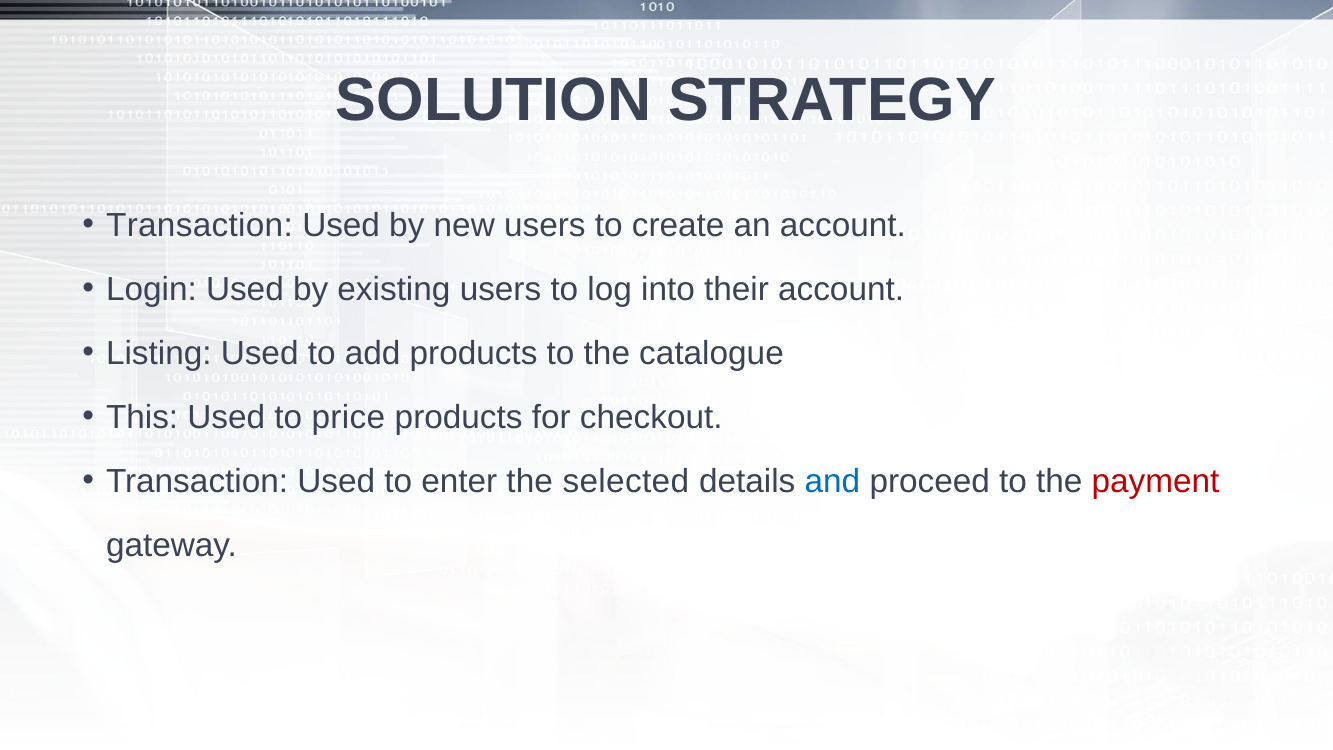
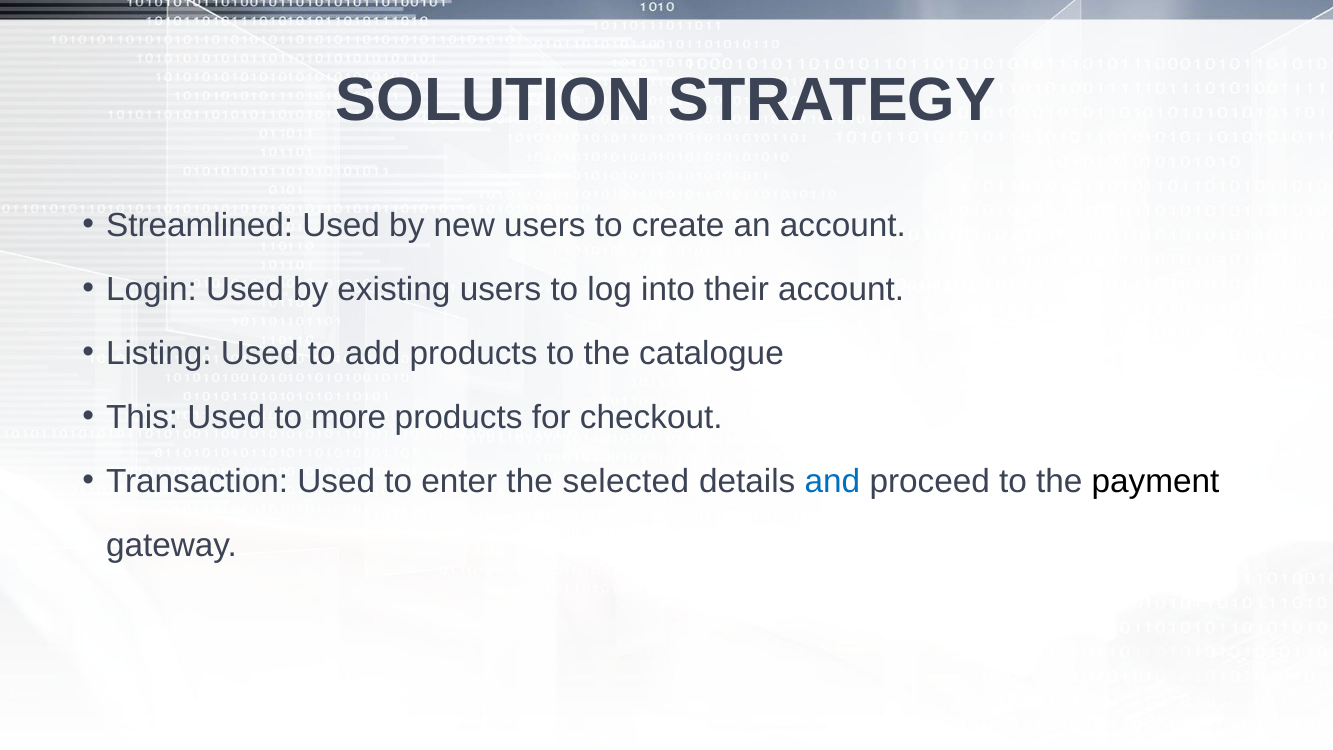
Transaction at (199, 226): Transaction -> Streamlined
price: price -> more
payment colour: red -> black
